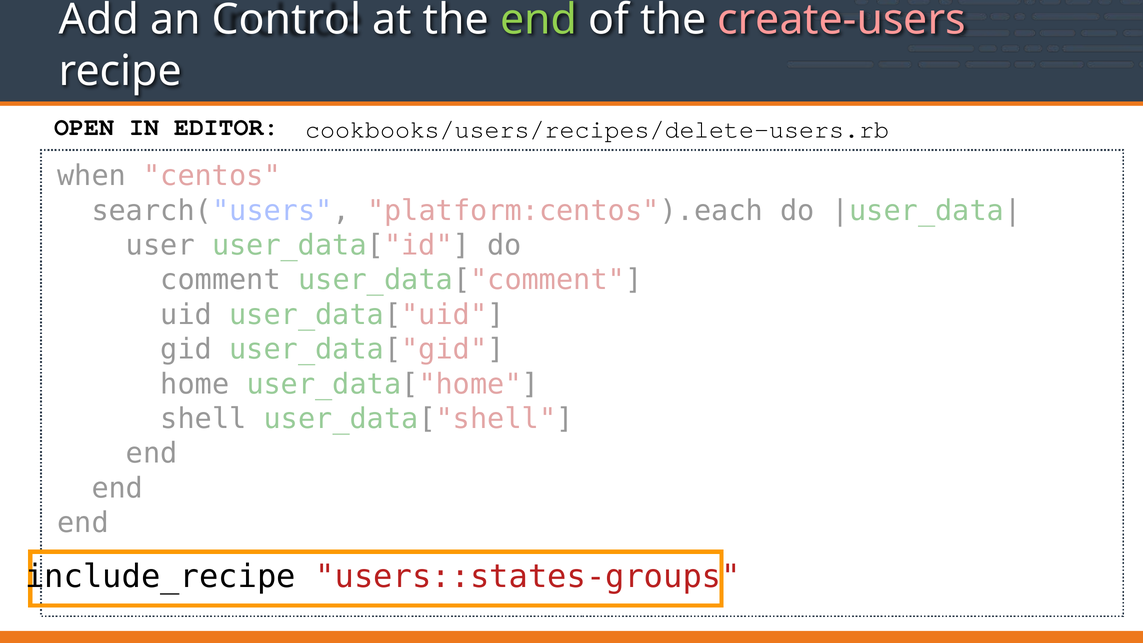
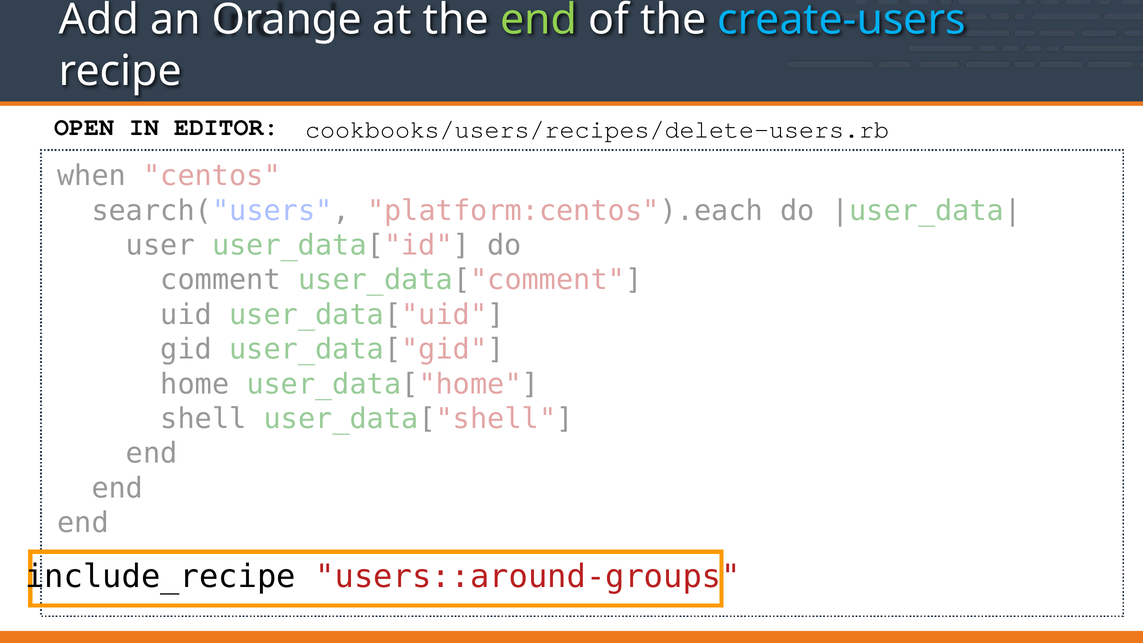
Control: Control -> Orange
create-users colour: pink -> light blue
users::states-groups: users::states-groups -> users::around-groups
